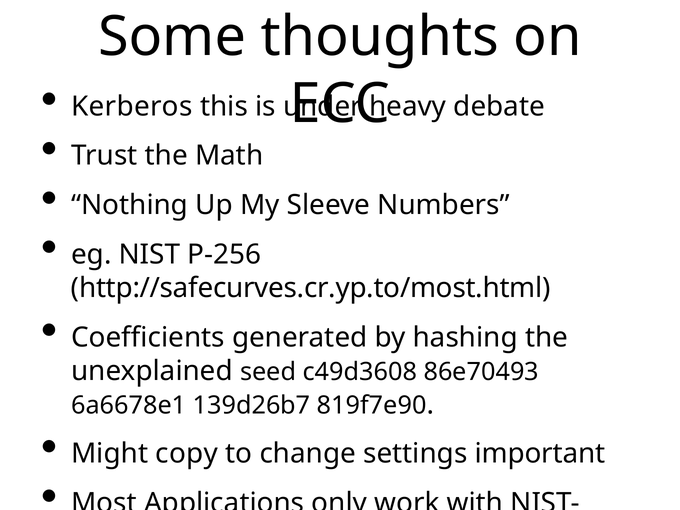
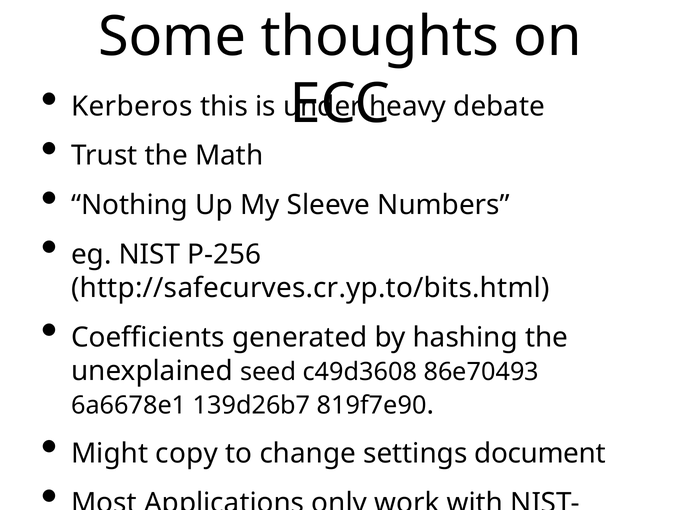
http://safecurves.cr.yp.to/most.html: http://safecurves.cr.yp.to/most.html -> http://safecurves.cr.yp.to/bits.html
important: important -> document
